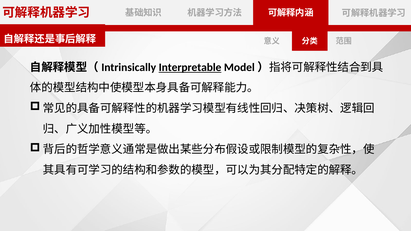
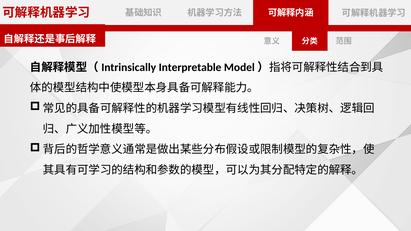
Interpretable underline: present -> none
